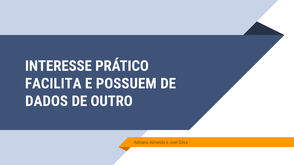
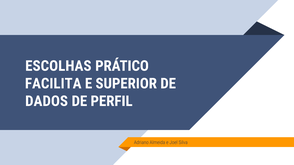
INTERESSE: INTERESSE -> ESCOLHAS
POSSUEM: POSSUEM -> SUPERIOR
OUTRO: OUTRO -> PERFIL
